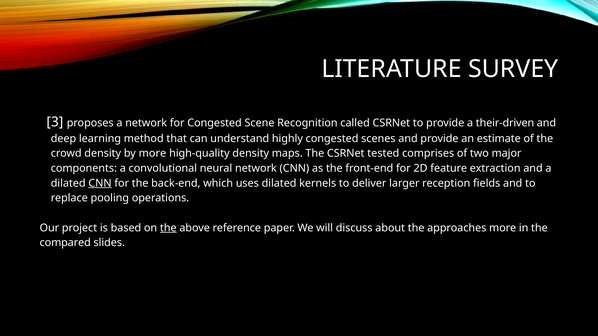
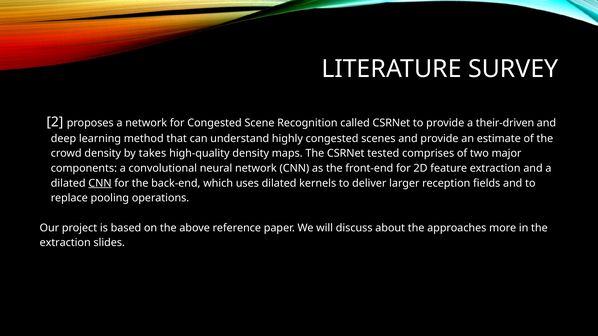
3: 3 -> 2
by more: more -> takes
the at (168, 228) underline: present -> none
compared at (65, 243): compared -> extraction
